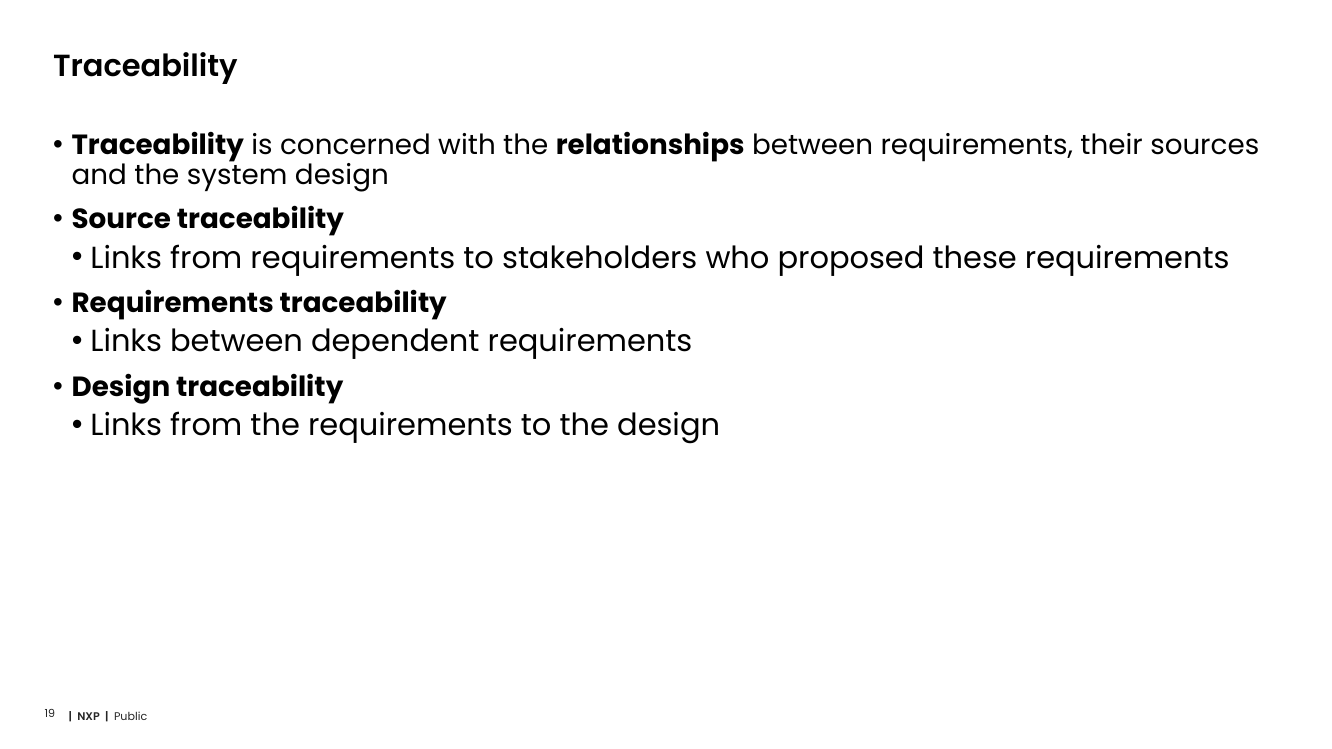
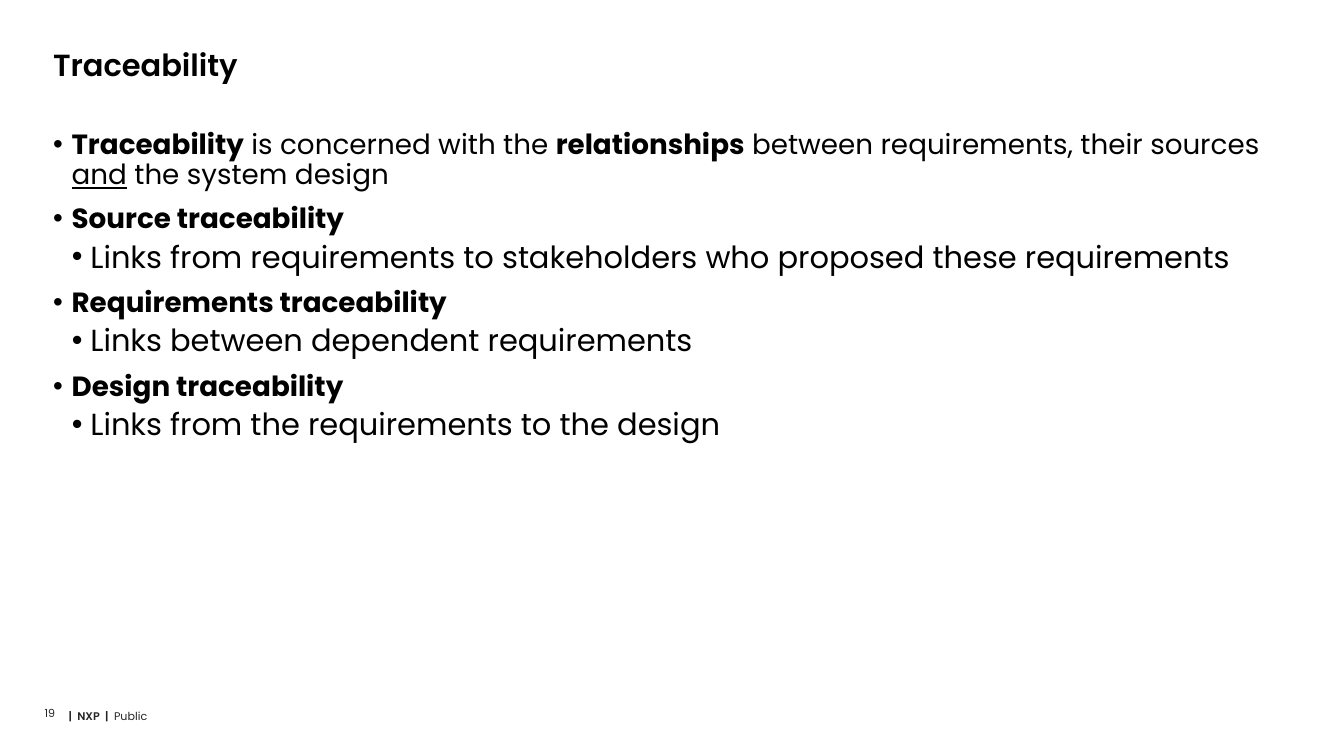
and underline: none -> present
